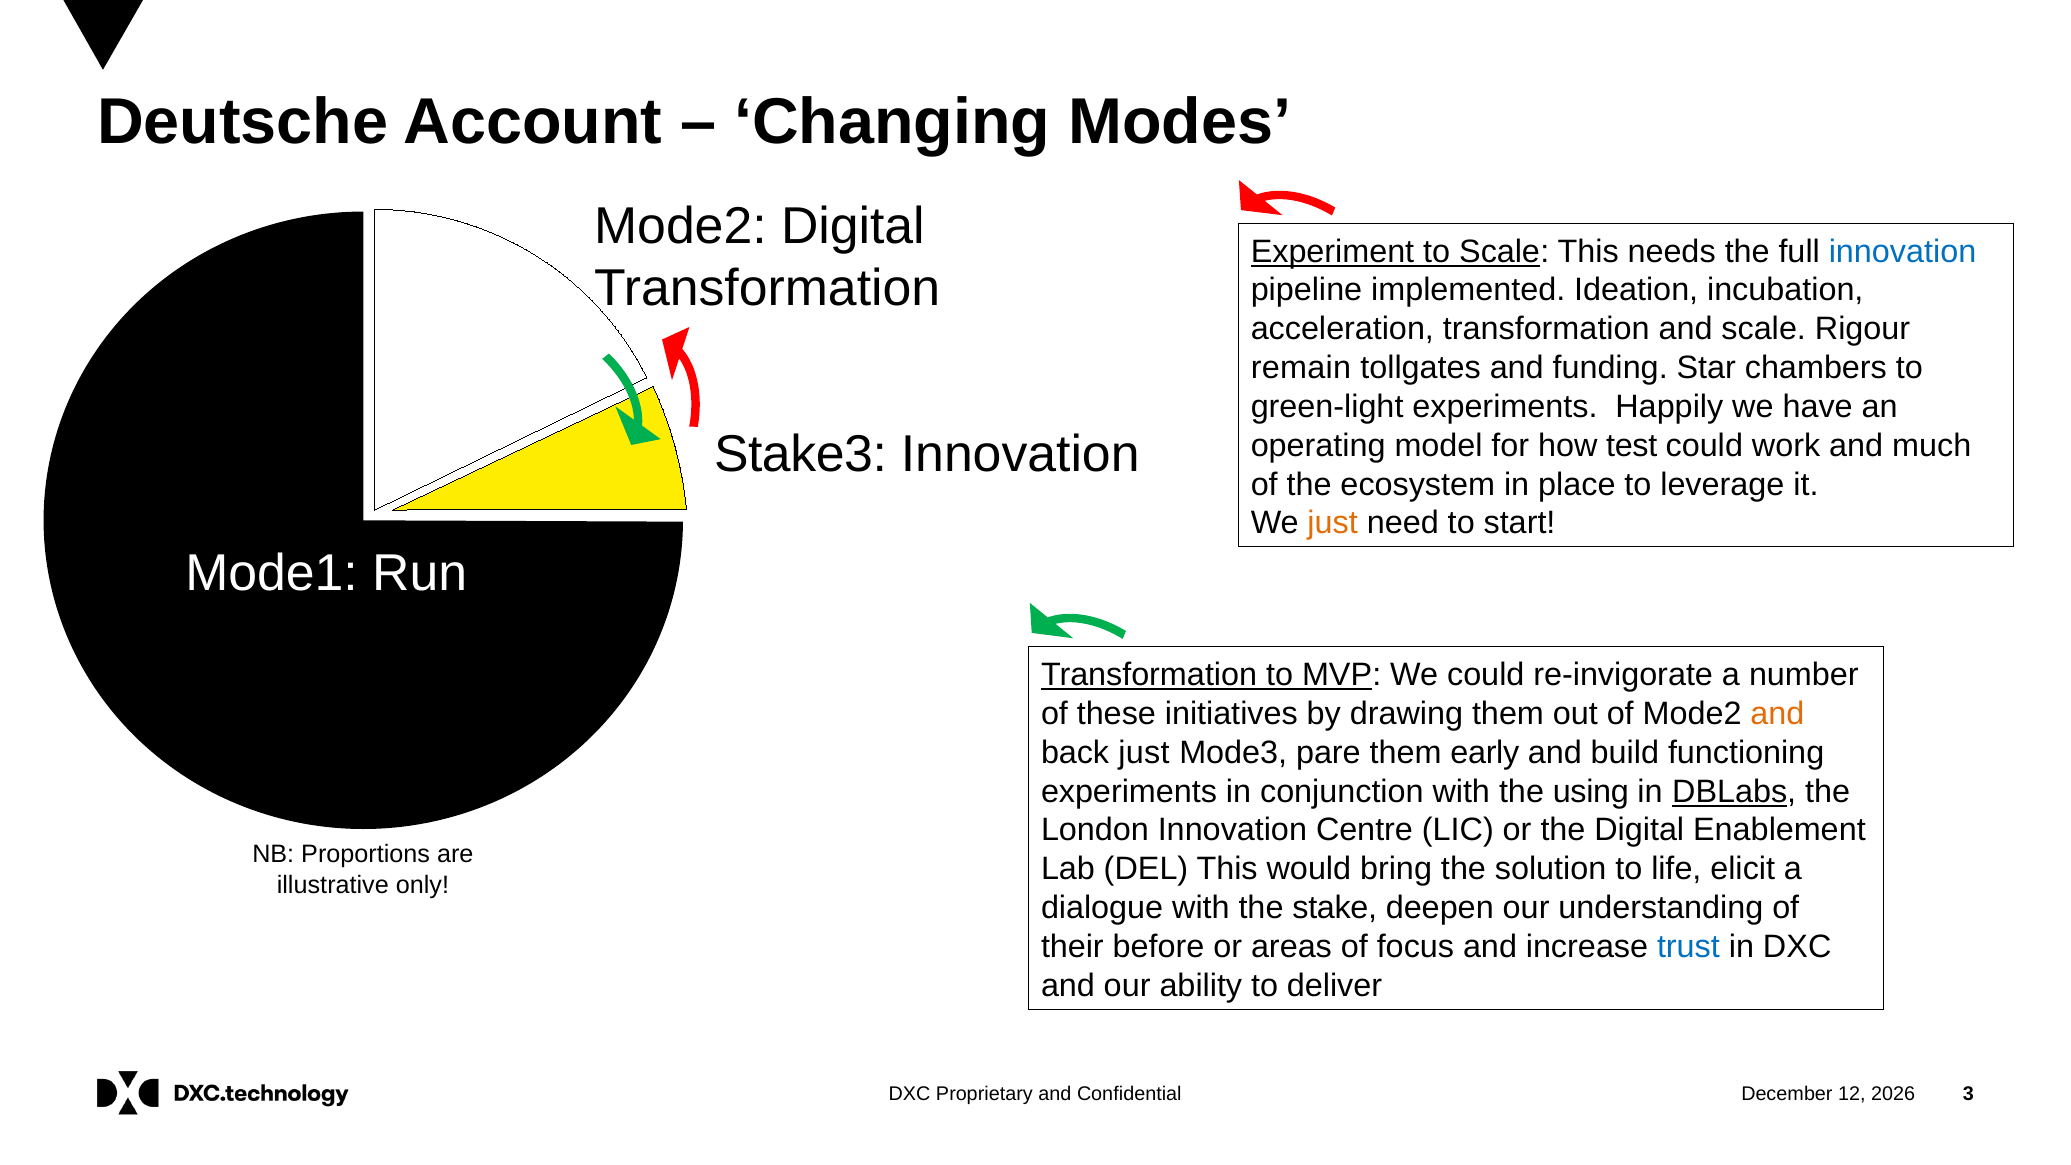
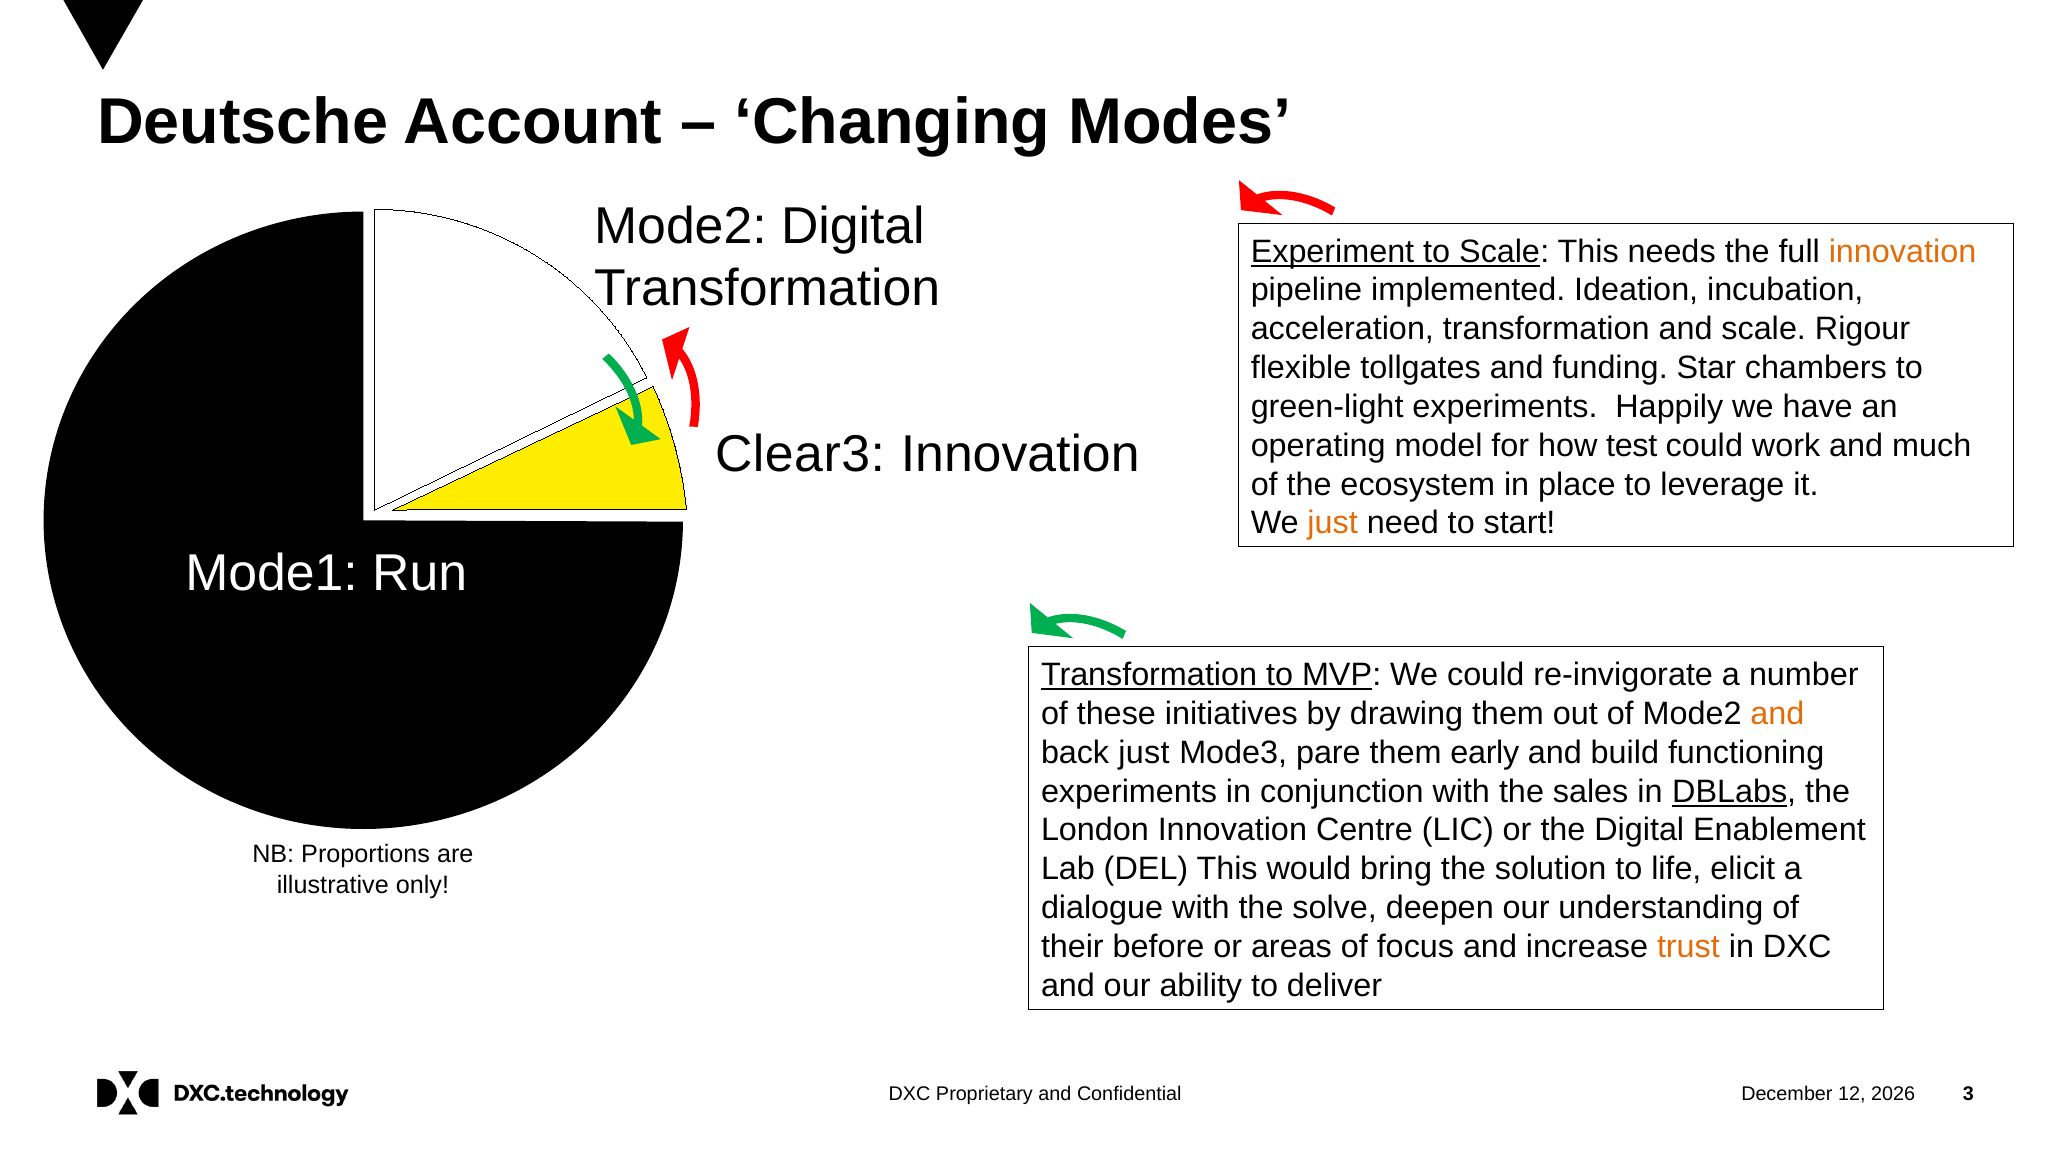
innovation at (1903, 251) colour: blue -> orange
remain: remain -> flexible
Stake3: Stake3 -> Clear3
using: using -> sales
stake: stake -> solve
trust colour: blue -> orange
